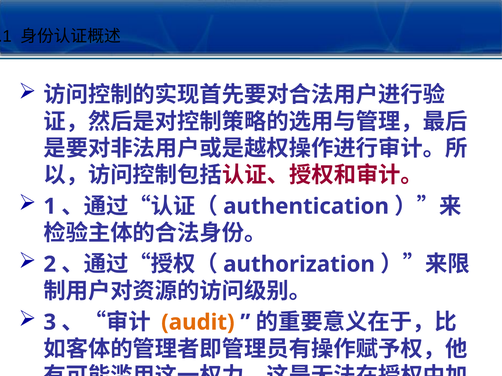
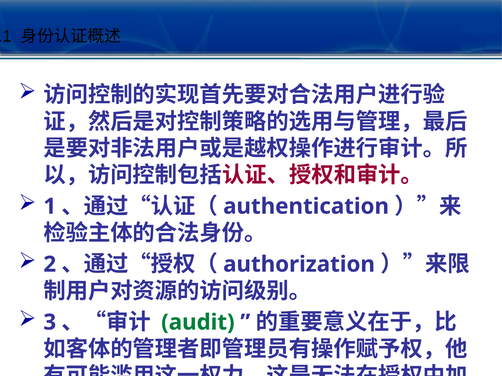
audit colour: orange -> green
